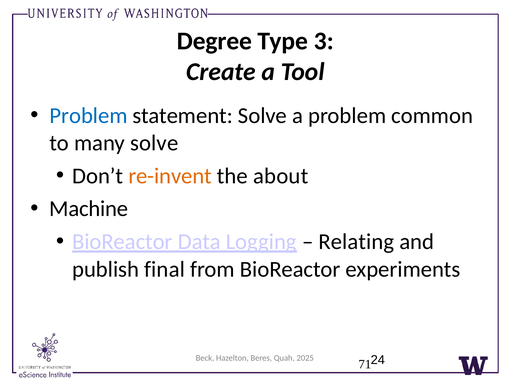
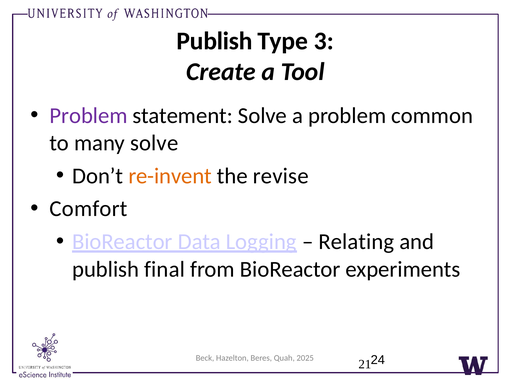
Degree at (214, 41): Degree -> Publish
Problem at (89, 116) colour: blue -> purple
about: about -> revise
Machine: Machine -> Comfort
71: 71 -> 21
